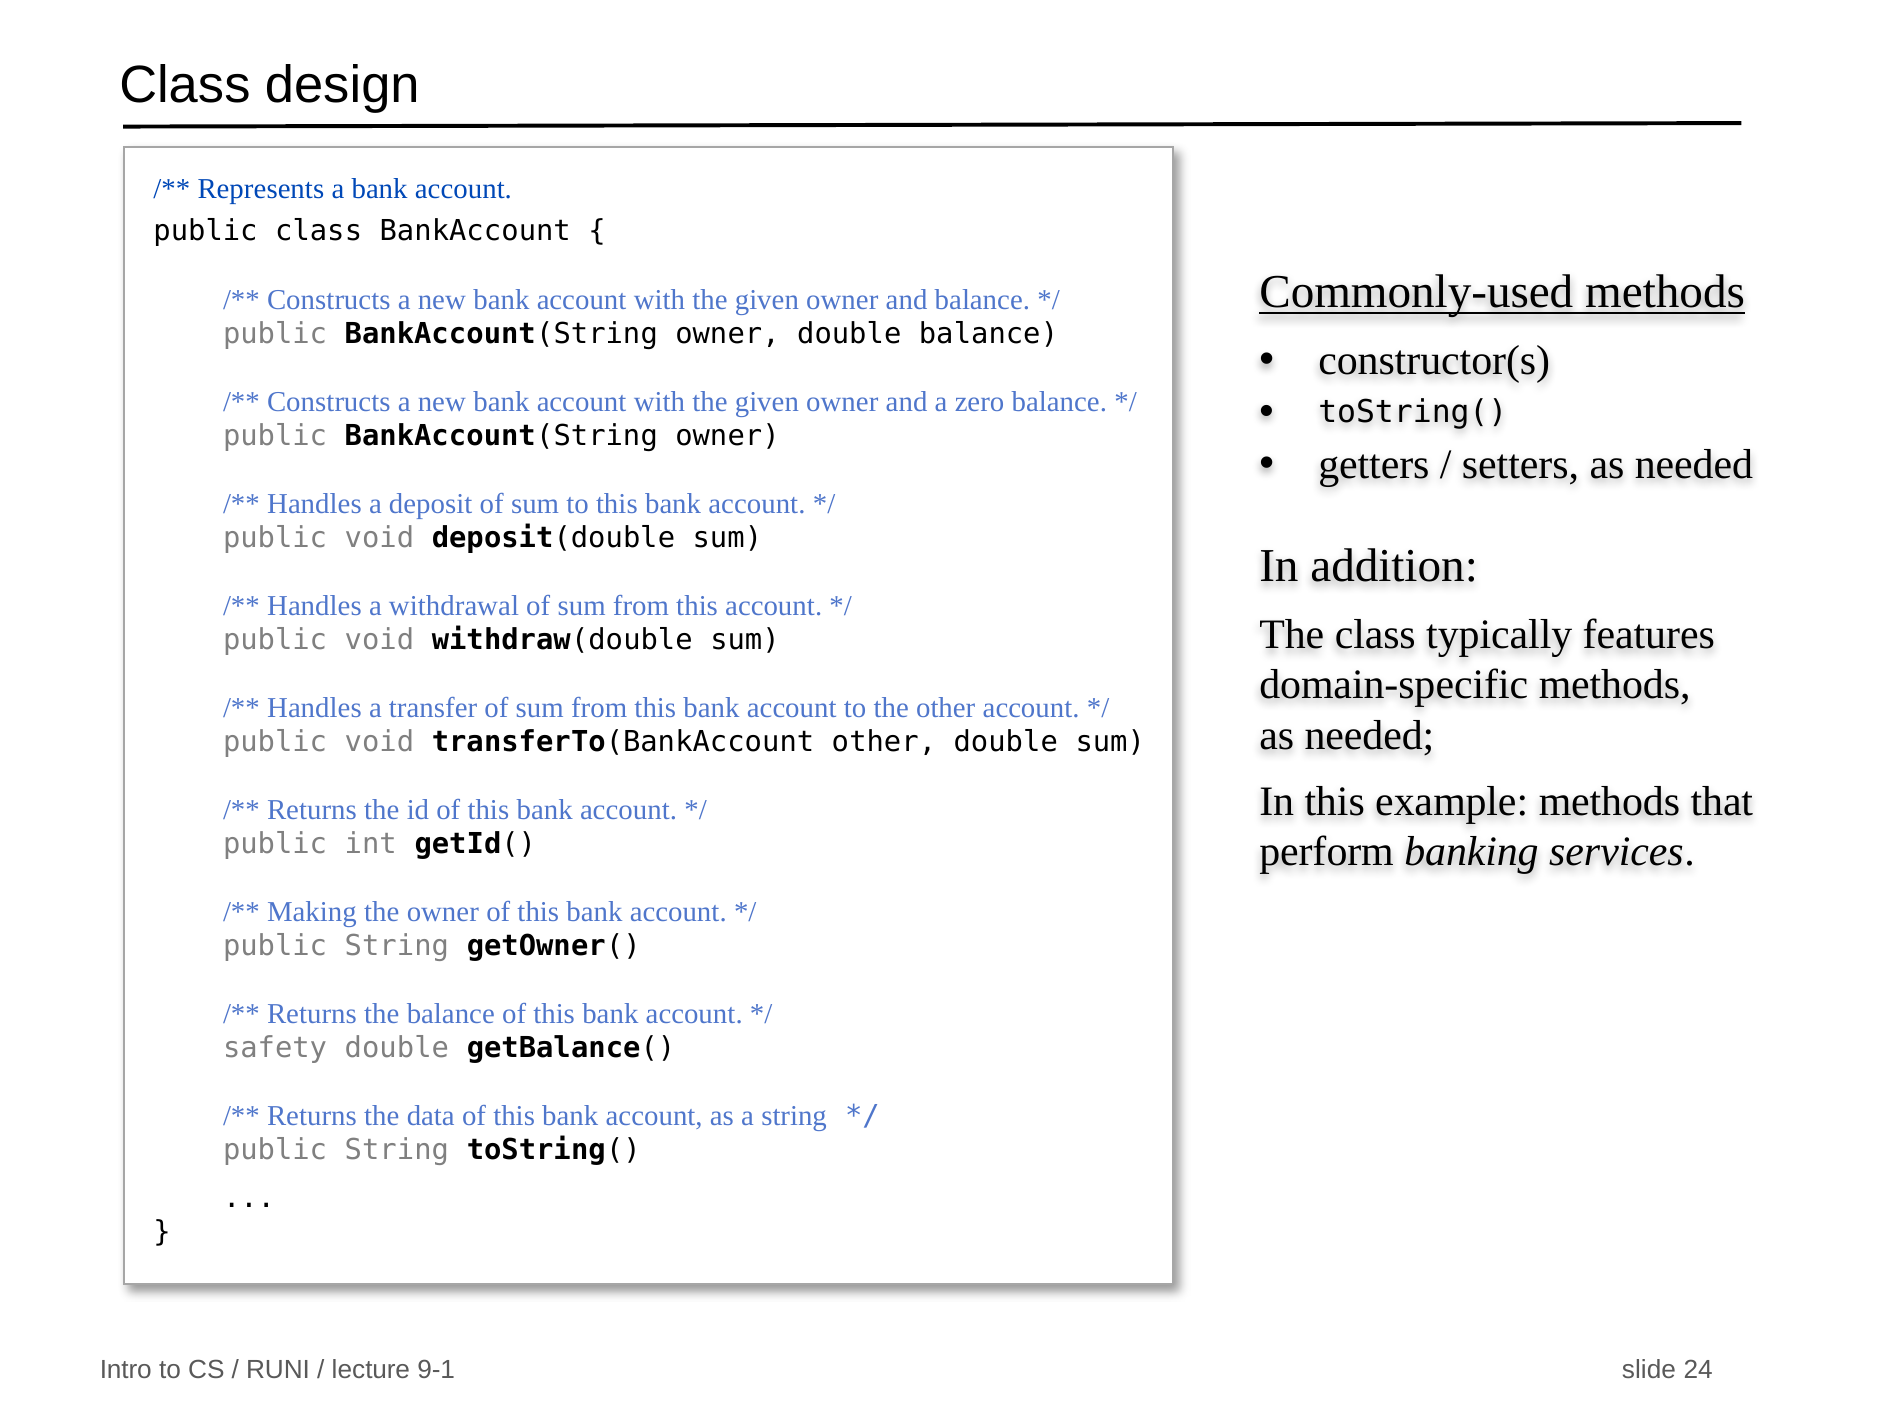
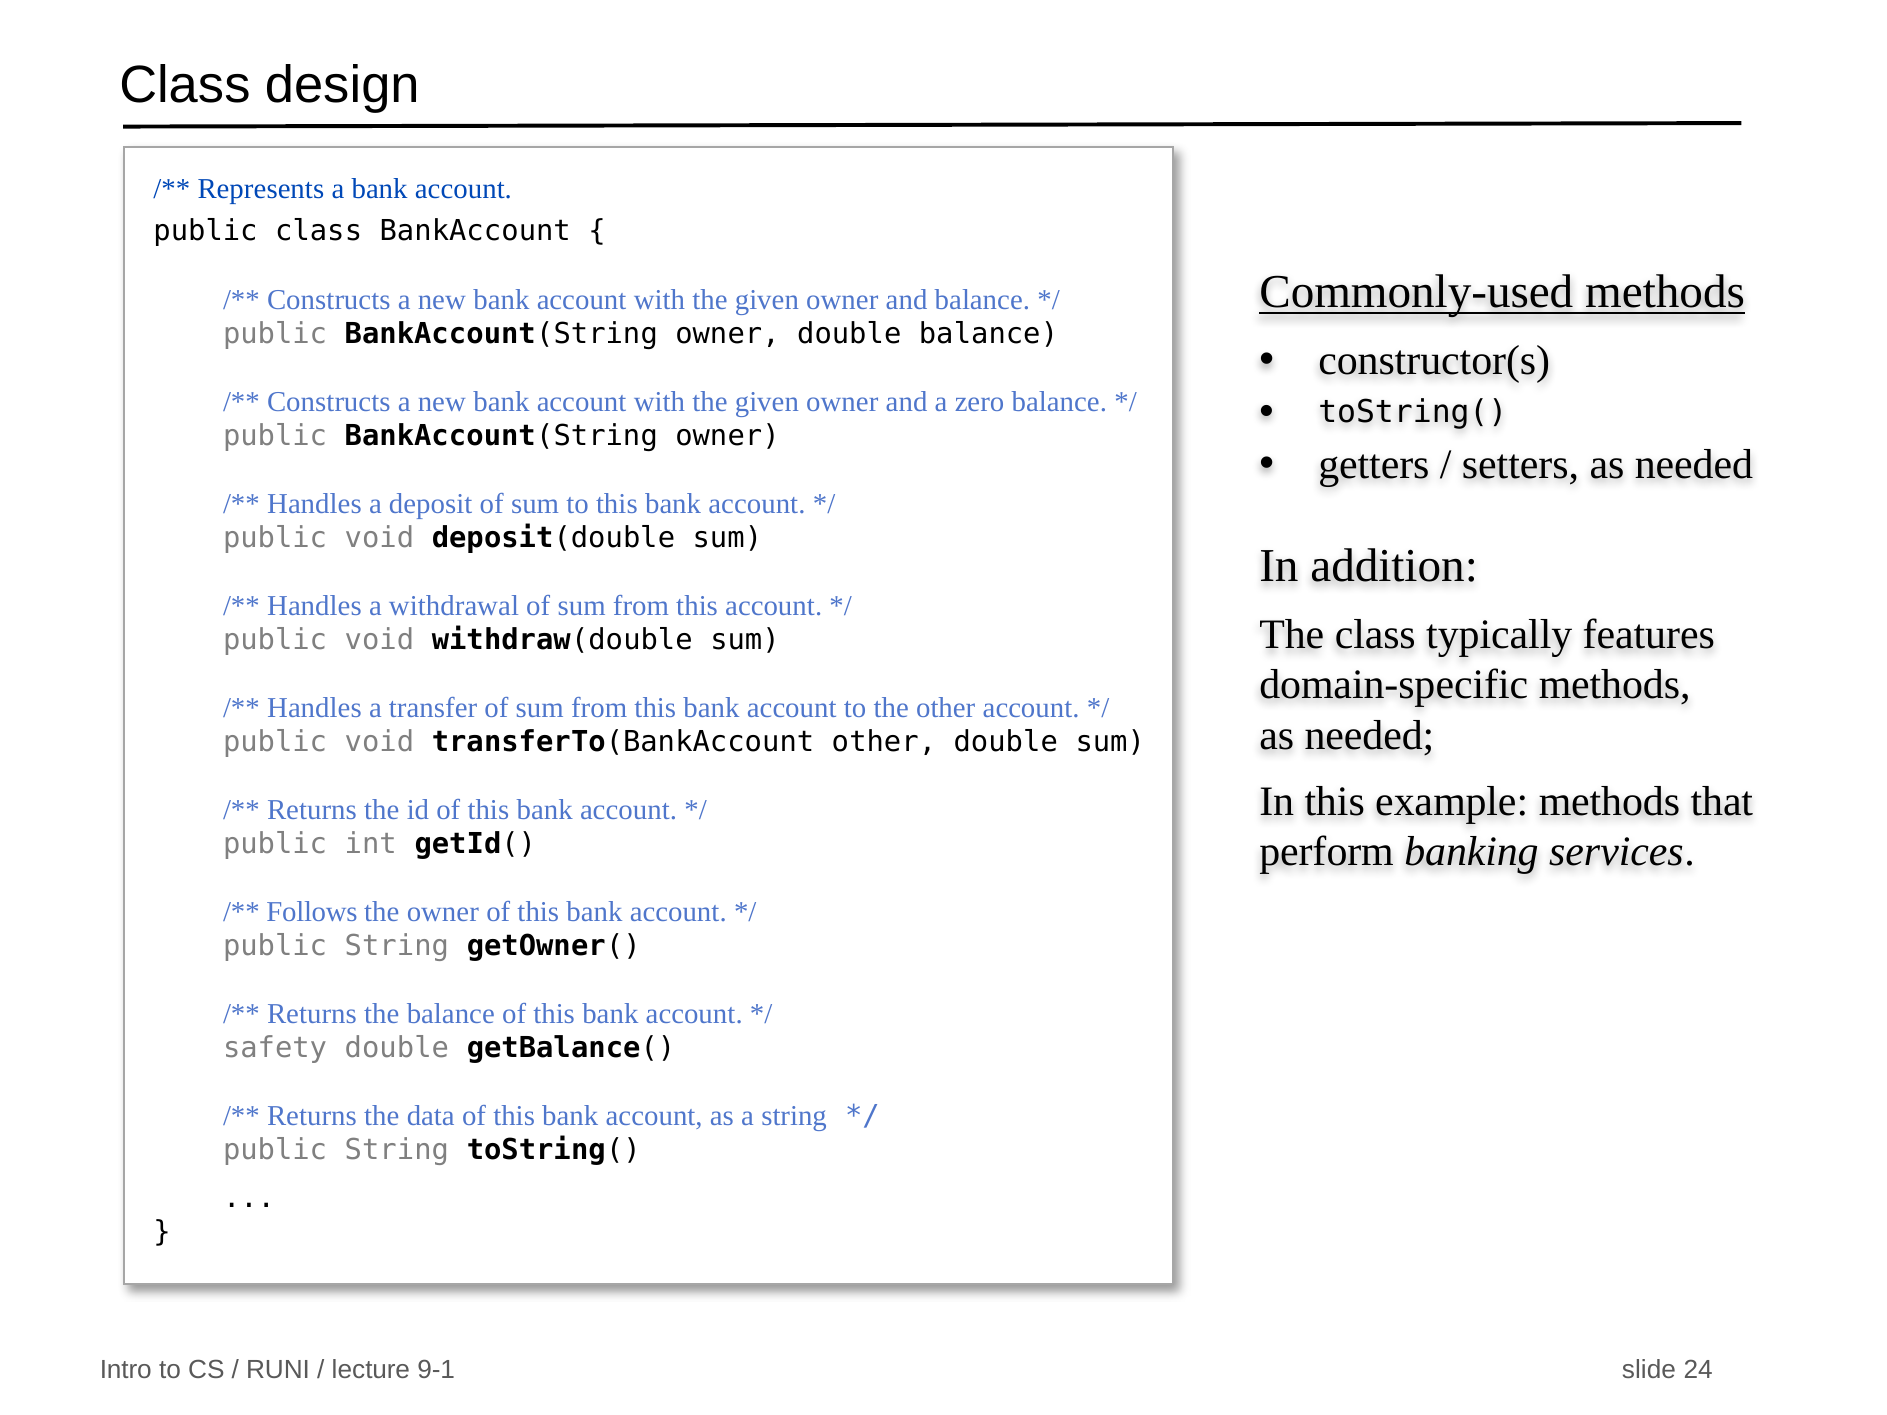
Making: Making -> Follows
